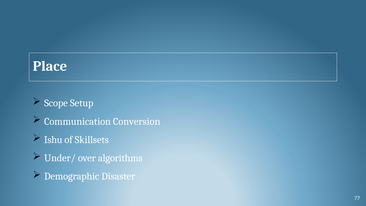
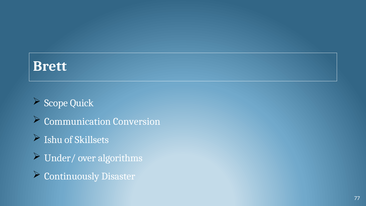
Place: Place -> Brett
Setup: Setup -> Quick
Demographic: Demographic -> Continuously
